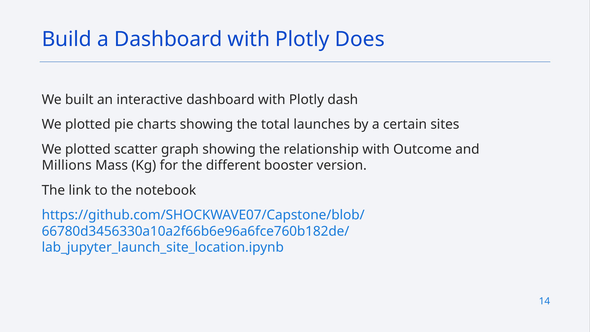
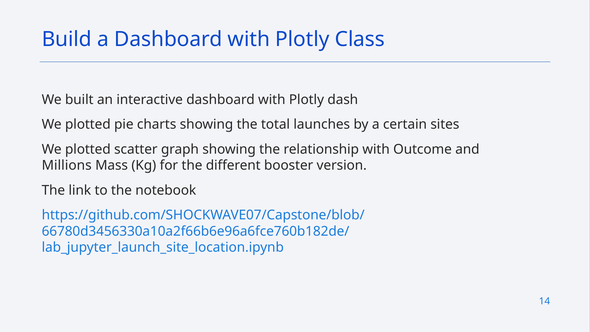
Does: Does -> Class
